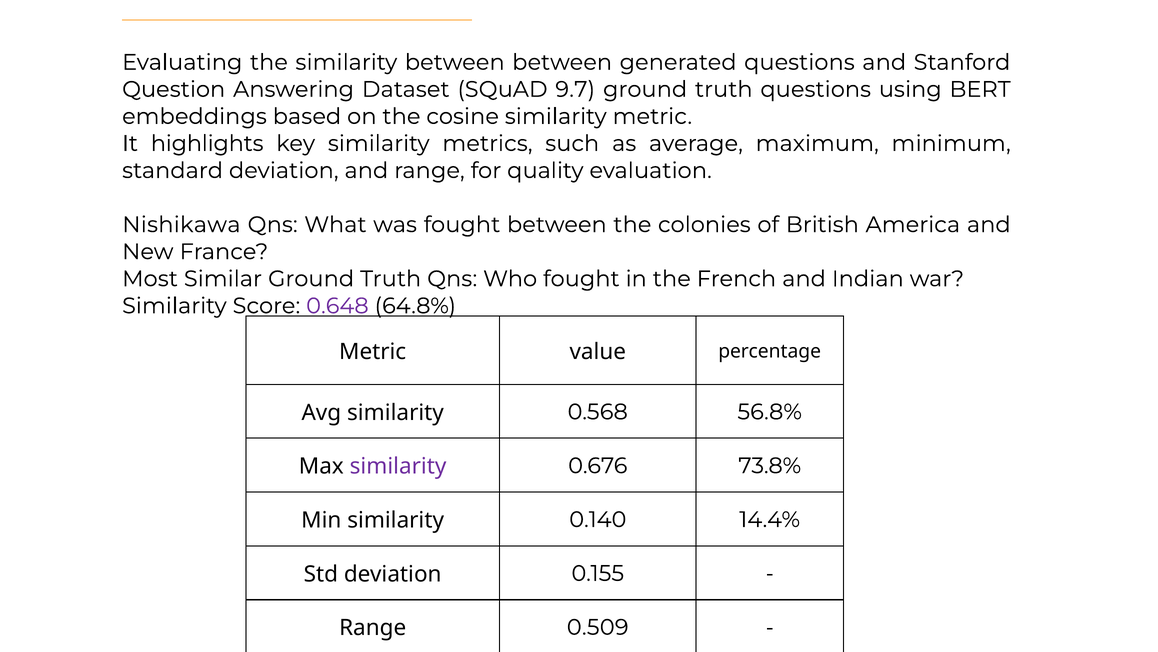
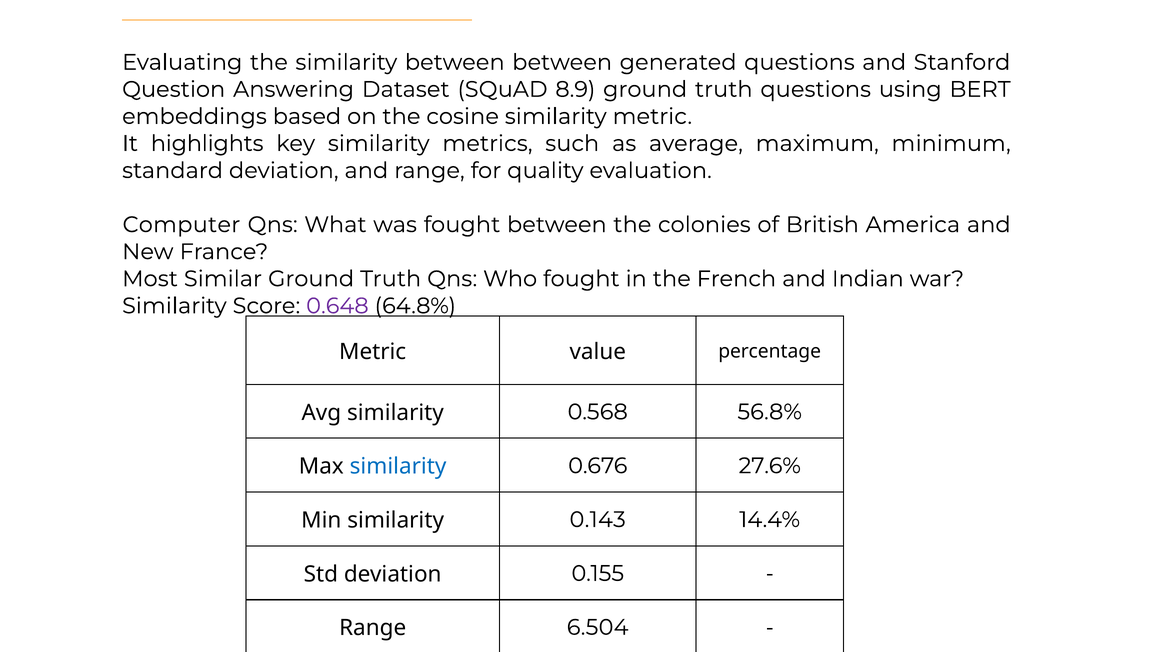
9.7: 9.7 -> 8.9
Nishikawa: Nishikawa -> Computer
similarity at (398, 466) colour: purple -> blue
73.8%: 73.8% -> 27.6%
0.140: 0.140 -> 0.143
0.509: 0.509 -> 6.504
